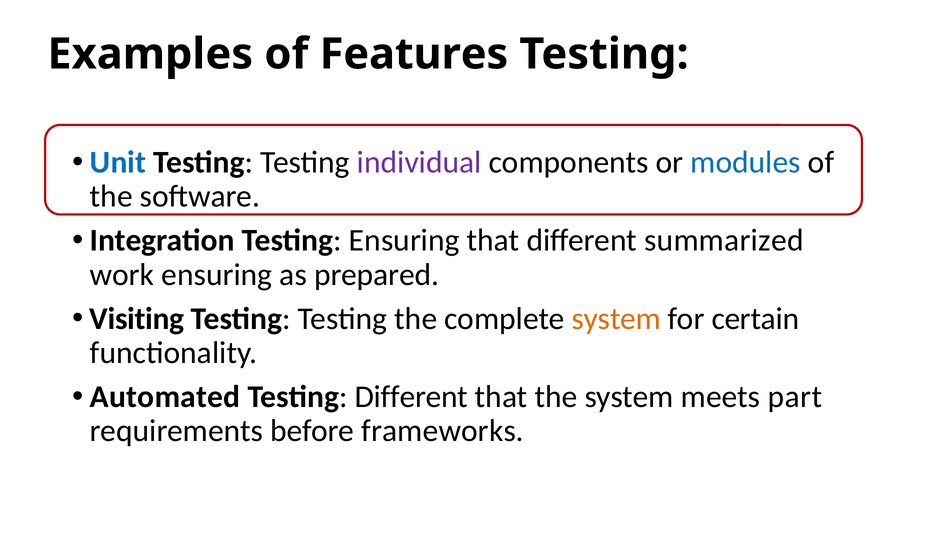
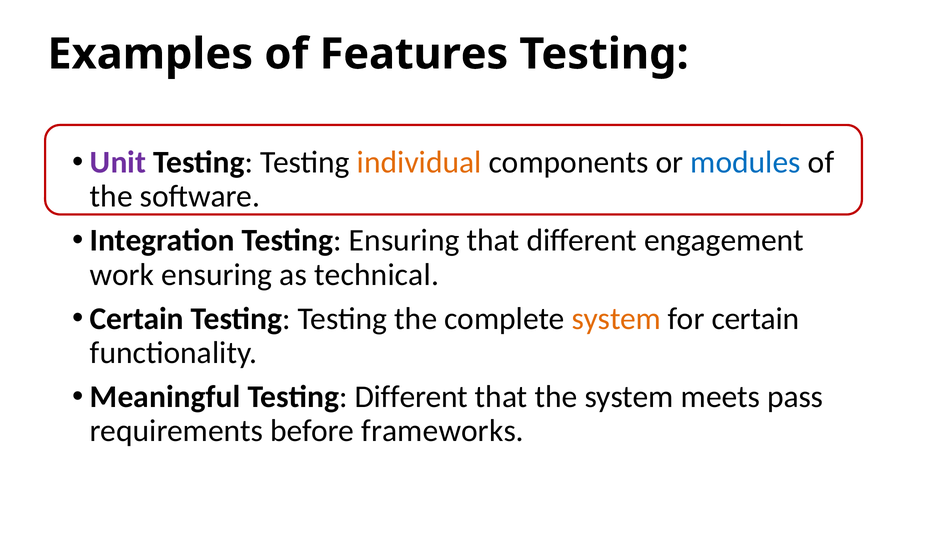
Unit colour: blue -> purple
individual colour: purple -> orange
summarized: summarized -> engagement
prepared: prepared -> technical
Visiting at (137, 318): Visiting -> Certain
Automated: Automated -> Meaningful
part: part -> pass
